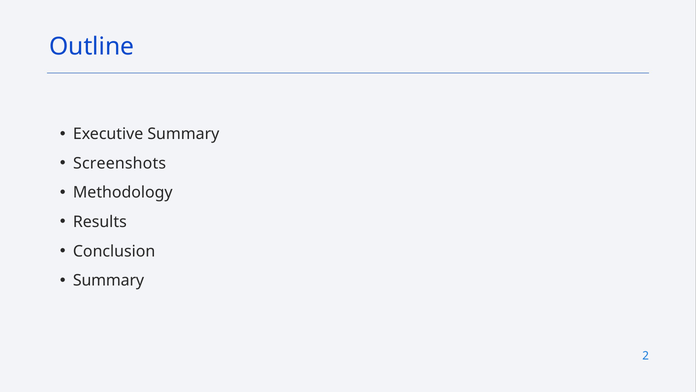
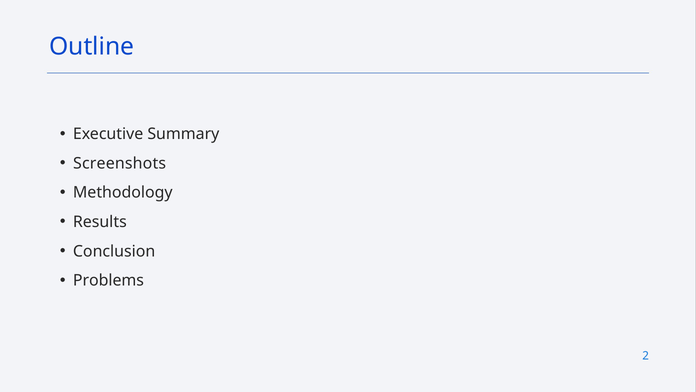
Summary at (109, 280): Summary -> Problems
